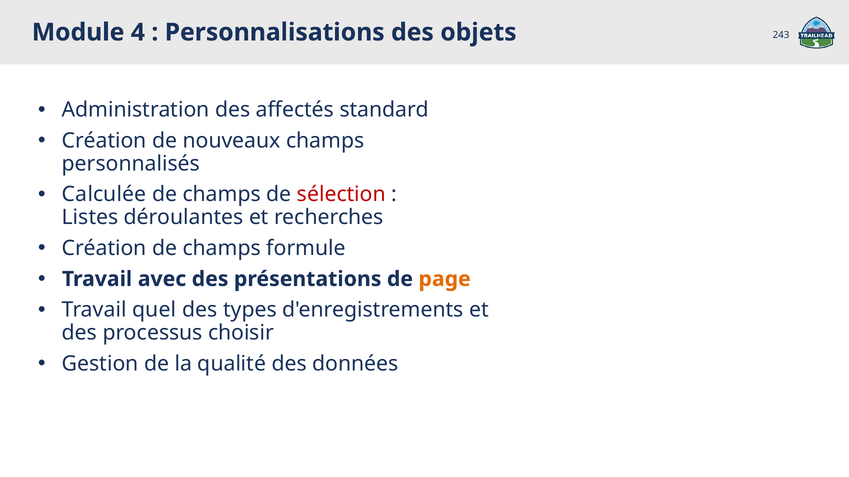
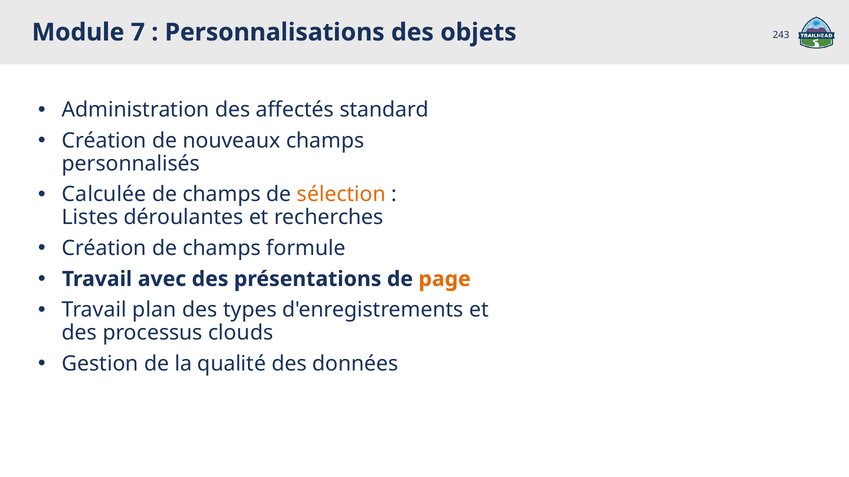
4: 4 -> 7
sélection colour: red -> orange
quel: quel -> plan
choisir: choisir -> clouds
